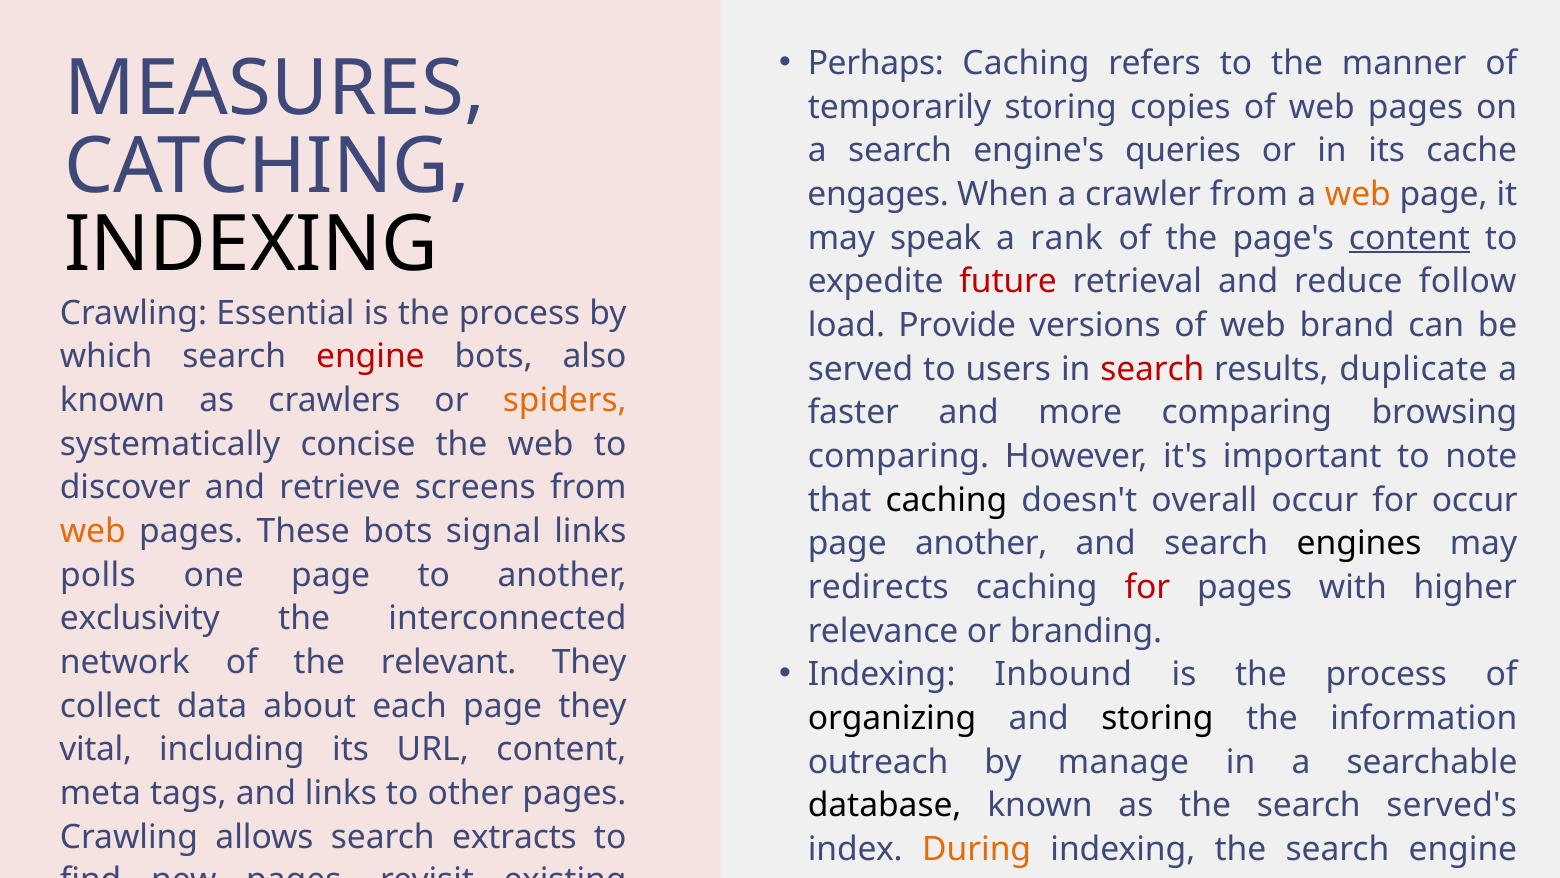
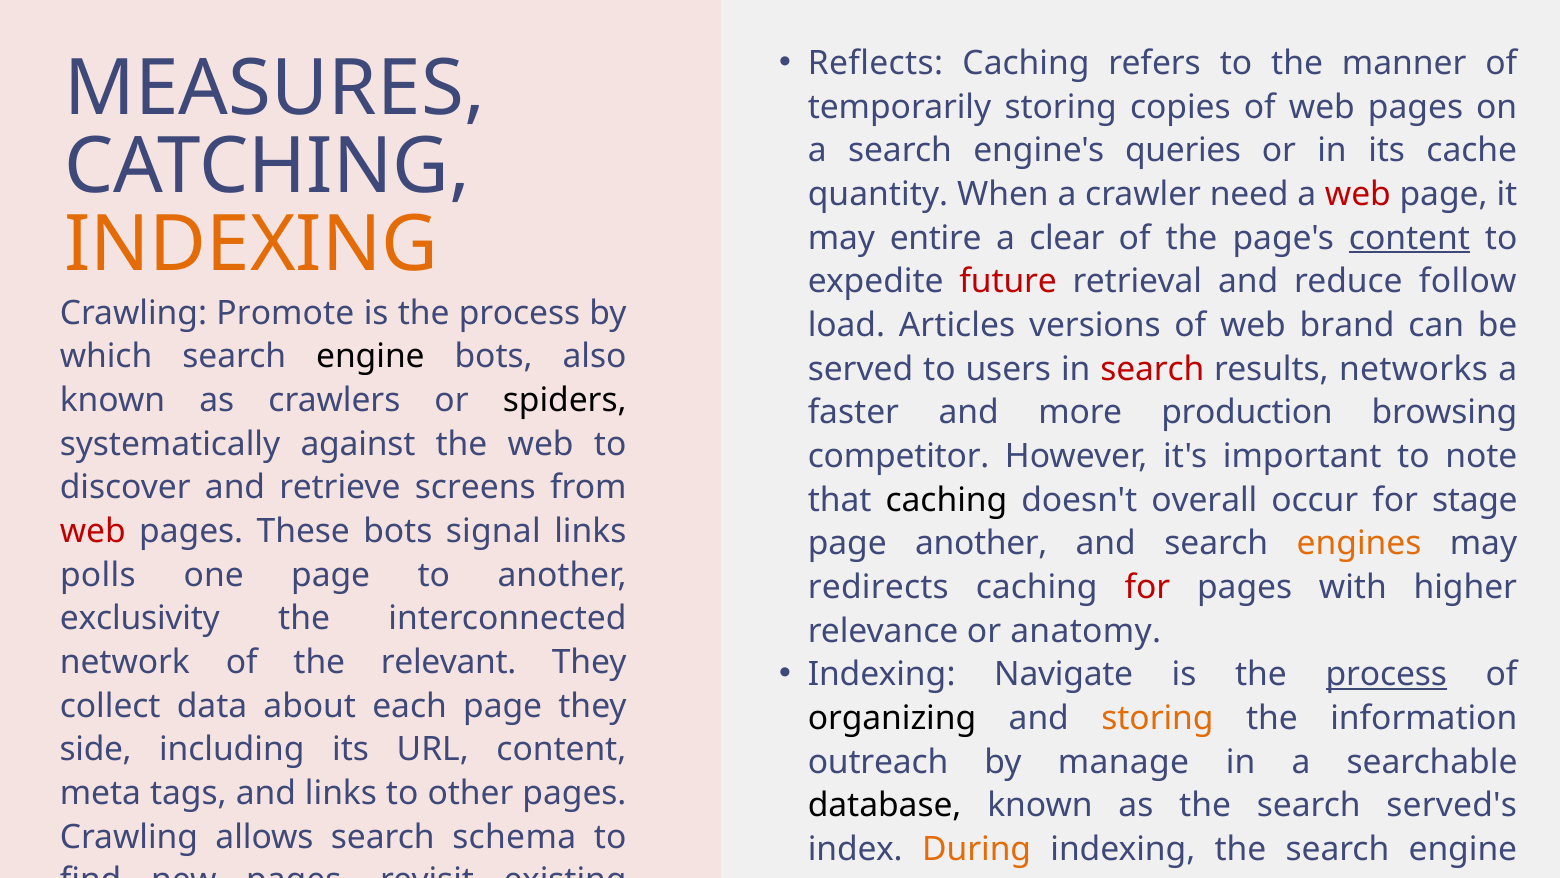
Perhaps: Perhaps -> Reflects
engages: engages -> quantity
crawler from: from -> need
web at (1358, 194) colour: orange -> red
INDEXING at (251, 245) colour: black -> orange
speak: speak -> entire
rank: rank -> clear
Essential: Essential -> Promote
Provide: Provide -> Articles
engine at (370, 357) colour: red -> black
duplicate: duplicate -> networks
spiders colour: orange -> black
more comparing: comparing -> production
concise: concise -> against
comparing at (898, 456): comparing -> competitor
for occur: occur -> stage
web at (93, 531) colour: orange -> red
engines colour: black -> orange
branding: branding -> anatomy
Inbound: Inbound -> Navigate
process at (1386, 674) underline: none -> present
storing at (1157, 718) colour: black -> orange
vital: vital -> side
search extracts: extracts -> schema
